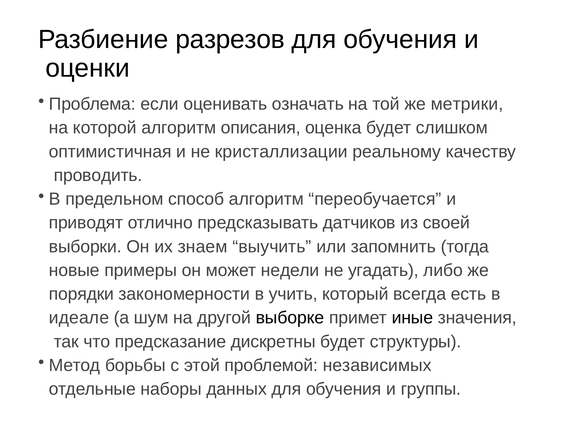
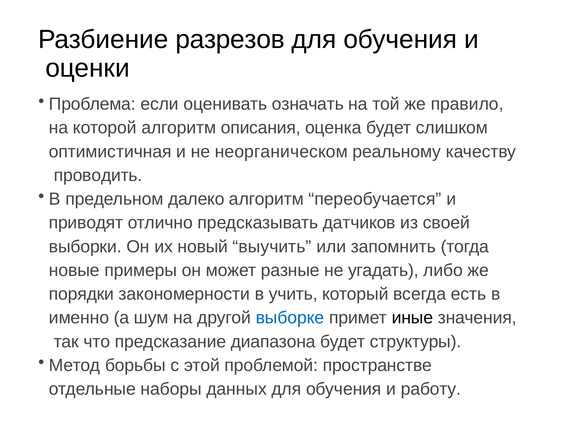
метрики: метрики -> правило
кристаллизации: кристаллизации -> неорганическом
способ: способ -> далеко
знаем: знаем -> новый
недели: недели -> разные
идеале: идеале -> именно
выборке colour: black -> blue
дискретны: дискретны -> диапазона
независимых: независимых -> пространстве
группы: группы -> работу
